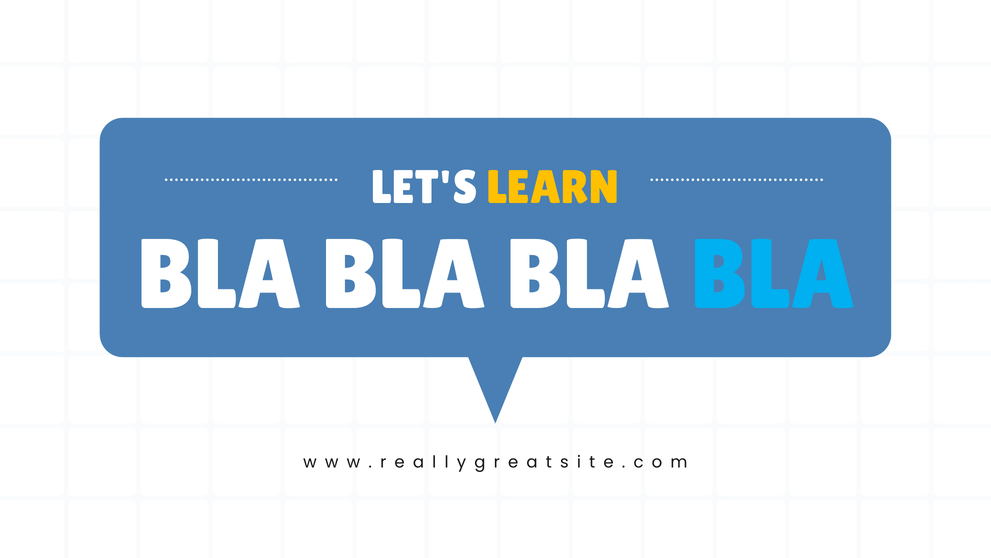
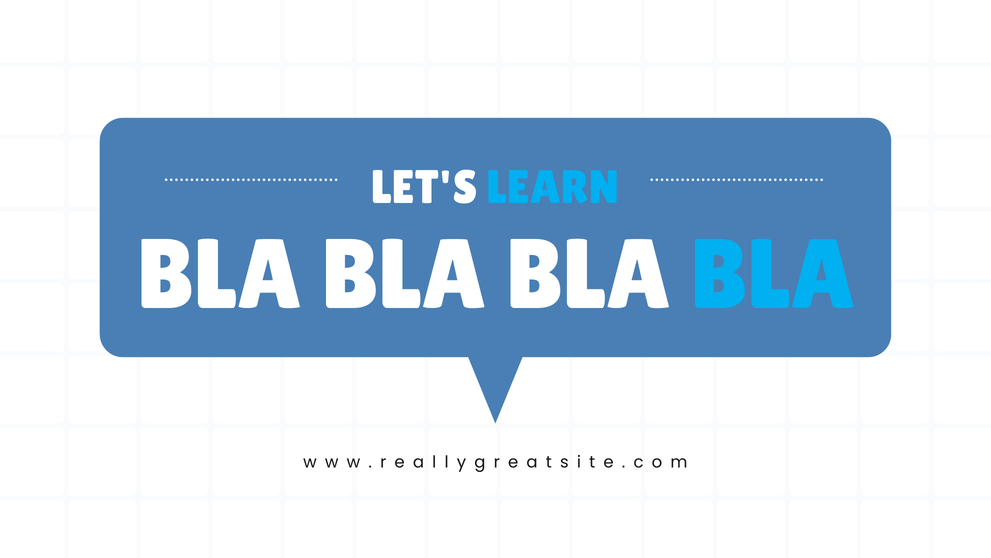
LEARN colour: yellow -> light blue
